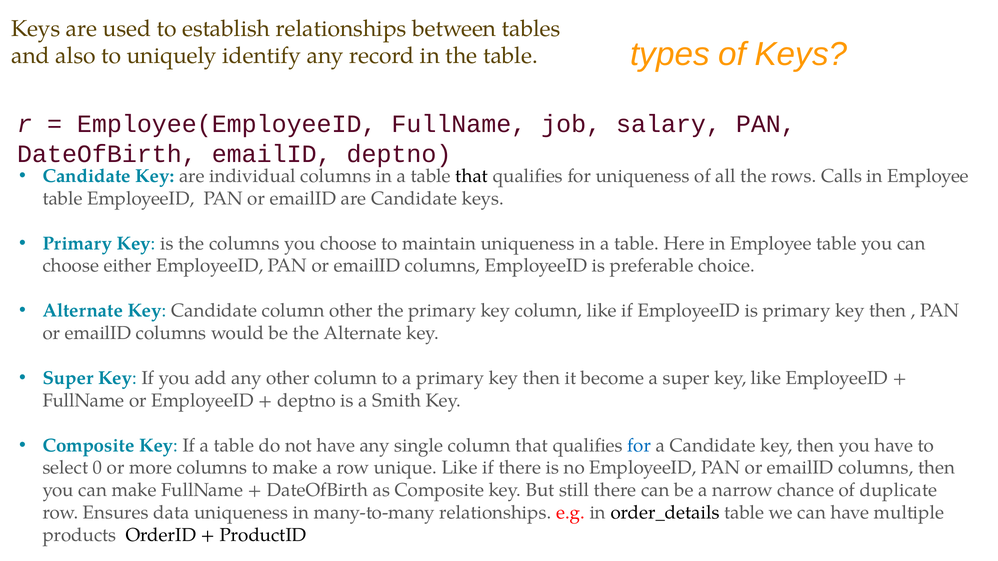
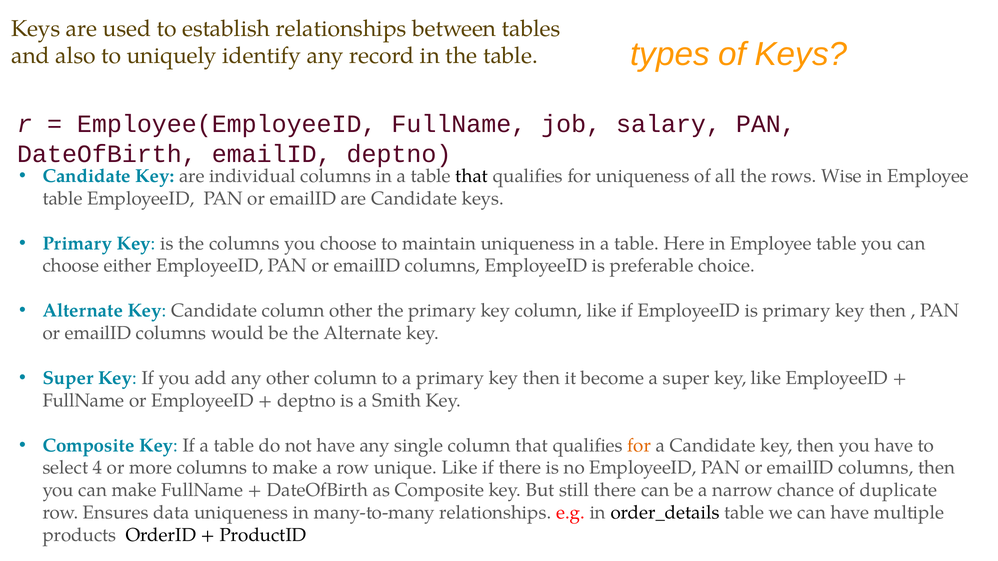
Calls: Calls -> Wise
for at (639, 446) colour: blue -> orange
0: 0 -> 4
